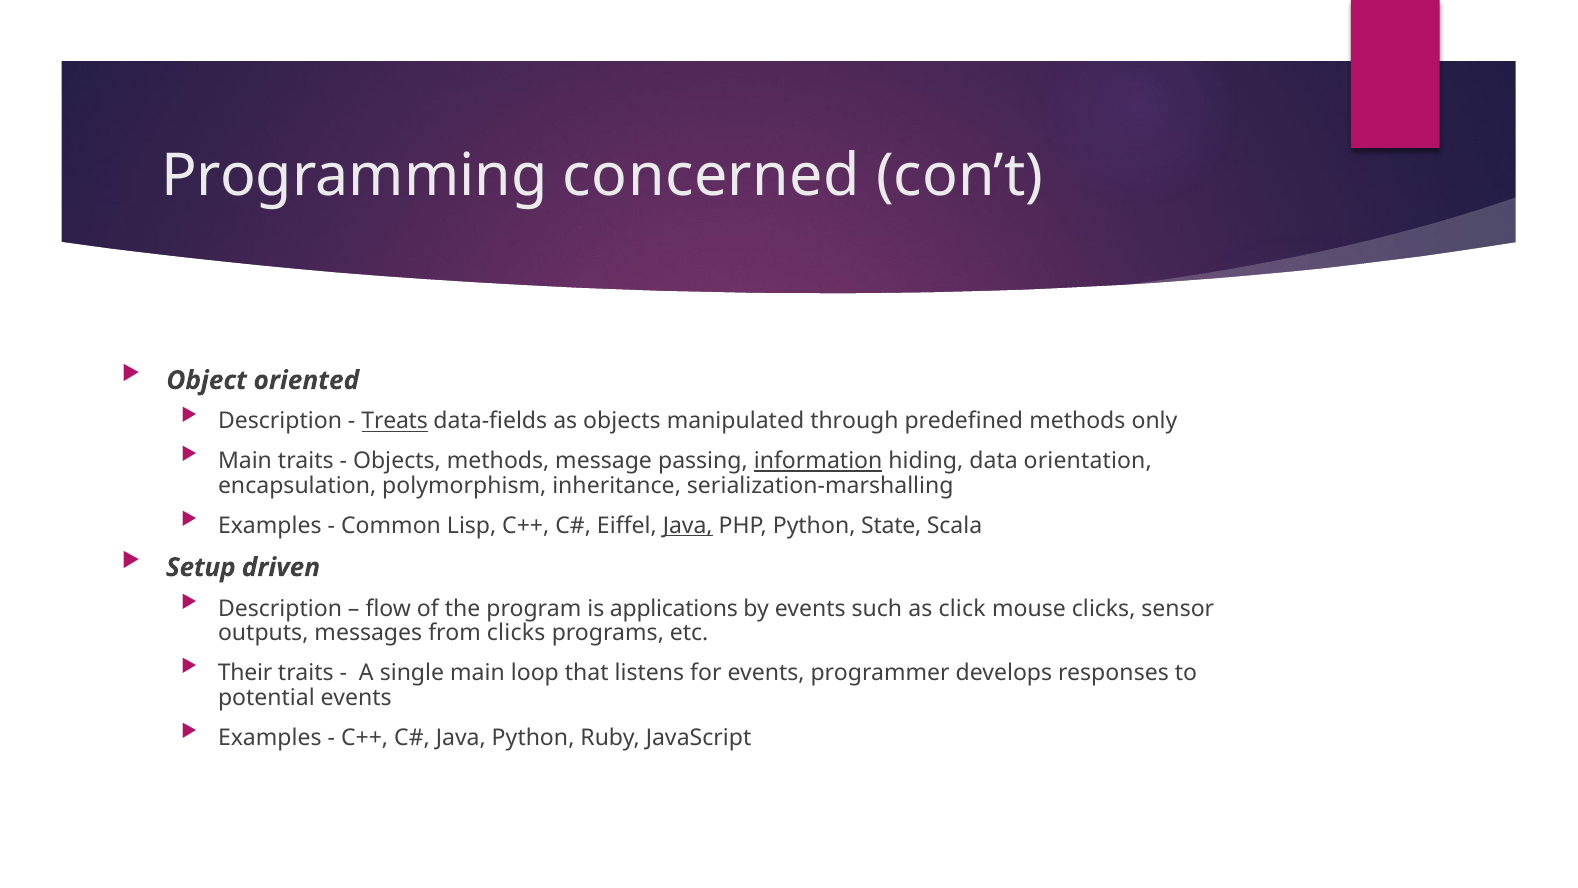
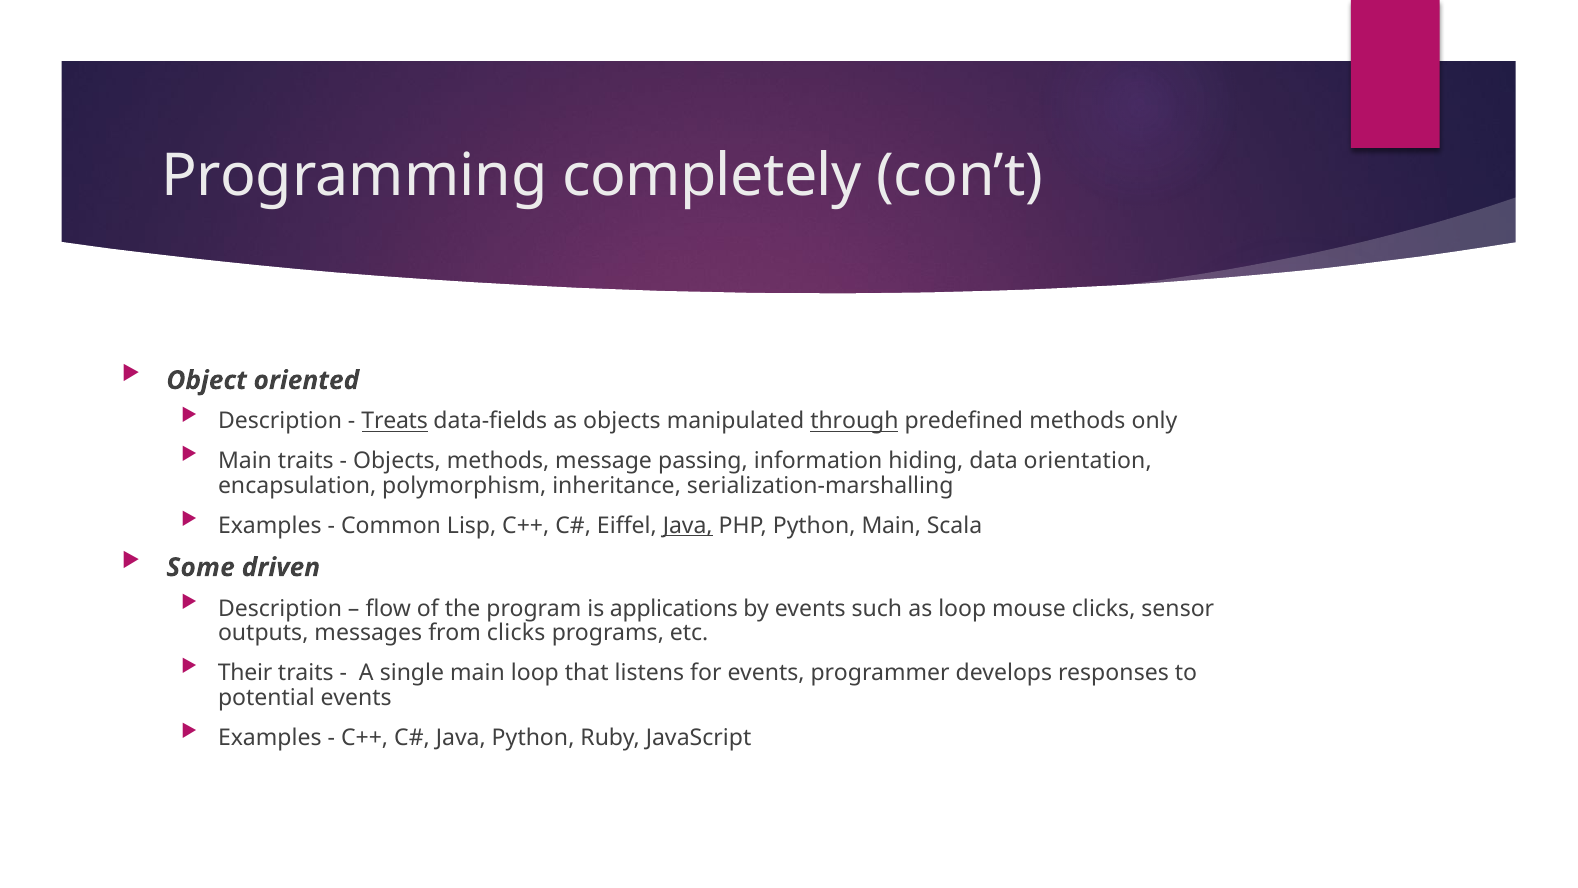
concerned: concerned -> completely
through underline: none -> present
information underline: present -> none
Python State: State -> Main
Setup: Setup -> Some
as click: click -> loop
